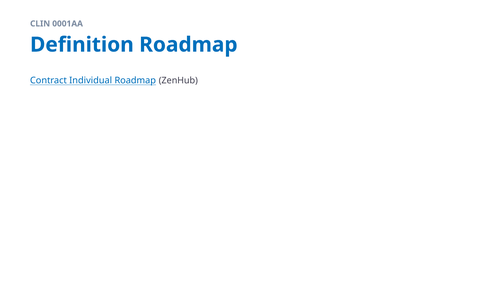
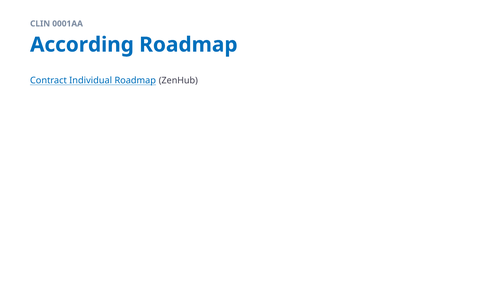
Definition: Definition -> According
